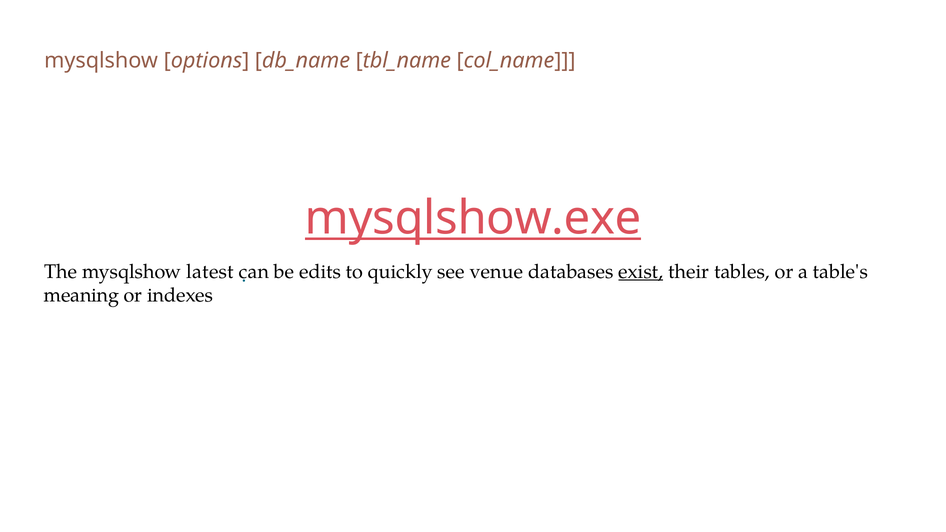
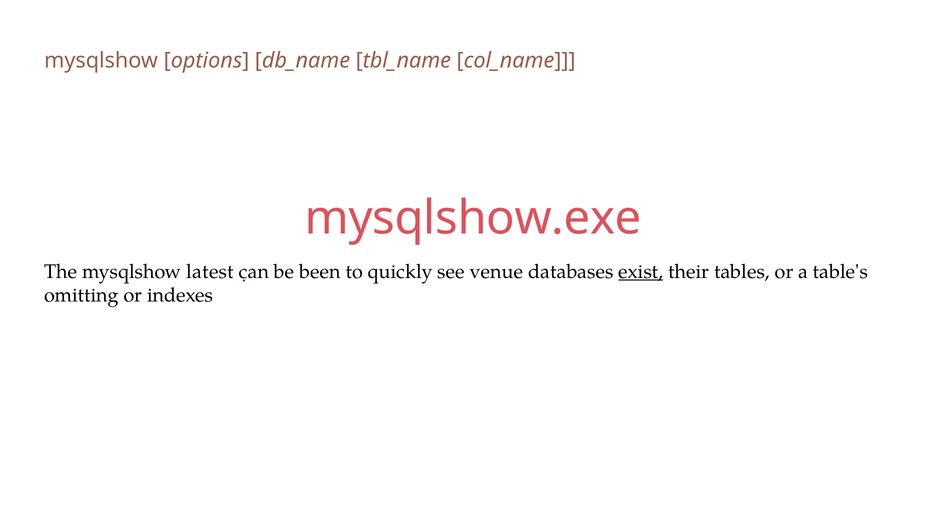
mysqlshow.exe underline: present -> none
edits: edits -> been
meaning: meaning -> omitting
